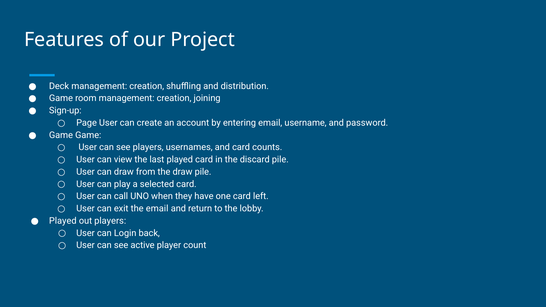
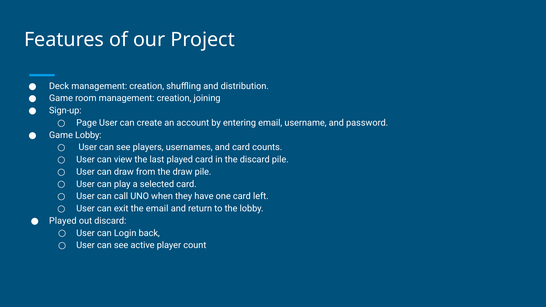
Game Game: Game -> Lobby
out players: players -> discard
